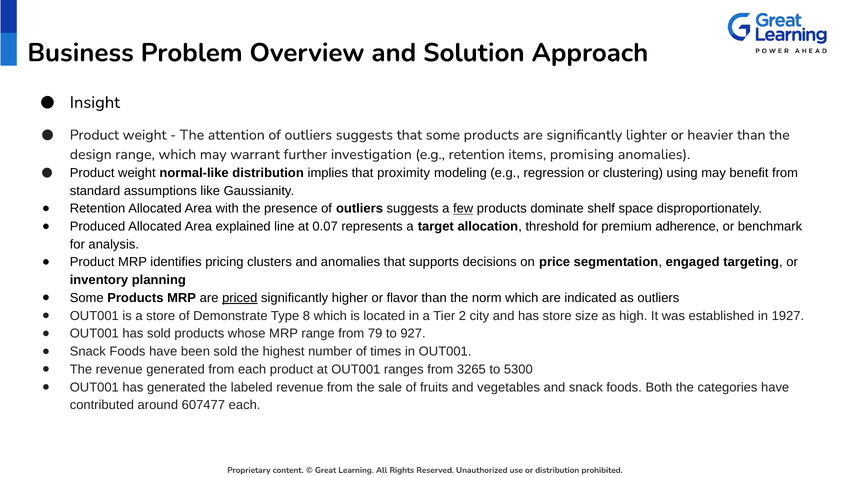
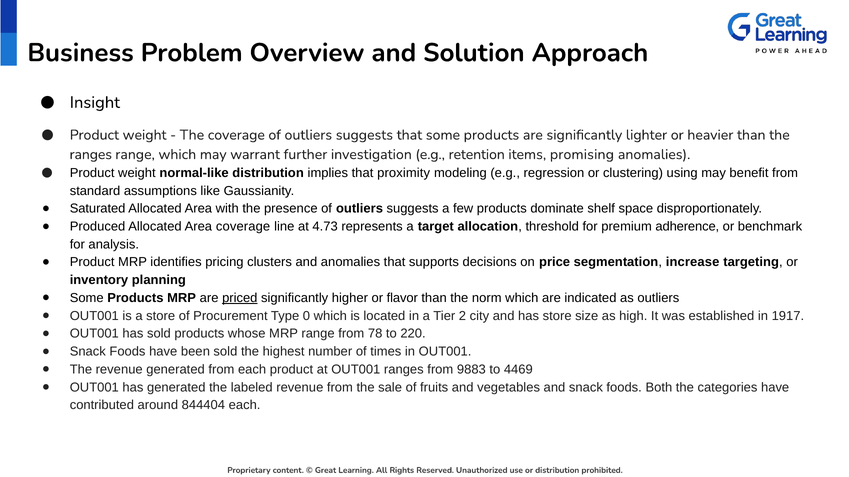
The attention: attention -> coverage
design at (91, 155): design -> ranges
Retention at (98, 209): Retention -> Saturated
few underline: present -> none
Area explained: explained -> coverage
0.07: 0.07 -> 4.73
engaged: engaged -> increase
Demonstrate: Demonstrate -> Procurement
8: 8 -> 0
1927: 1927 -> 1917
79: 79 -> 78
927: 927 -> 220
3265: 3265 -> 9883
5300: 5300 -> 4469
607477: 607477 -> 844404
